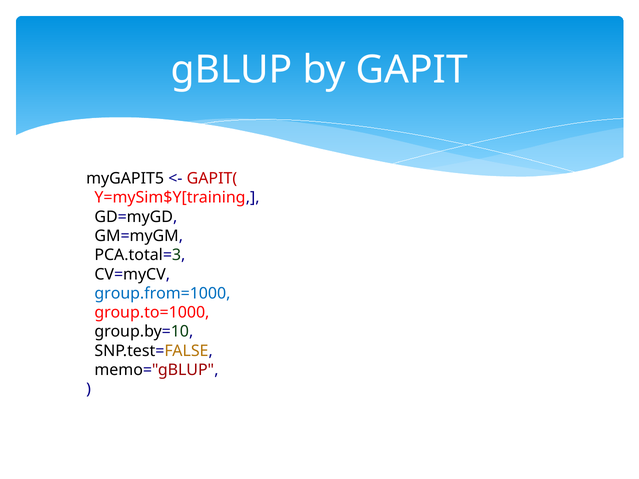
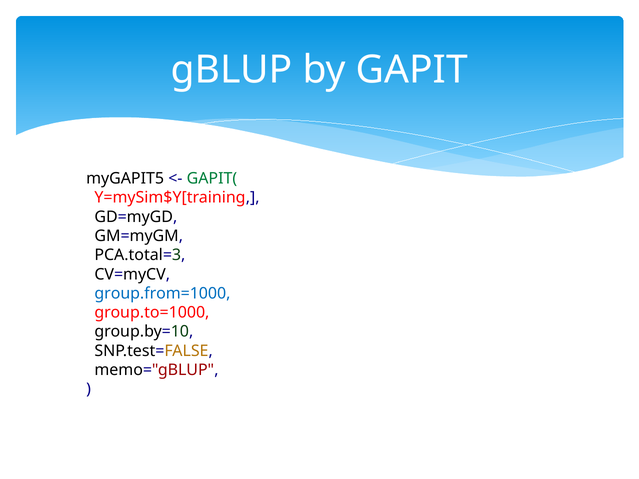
GAPIT( colour: red -> green
